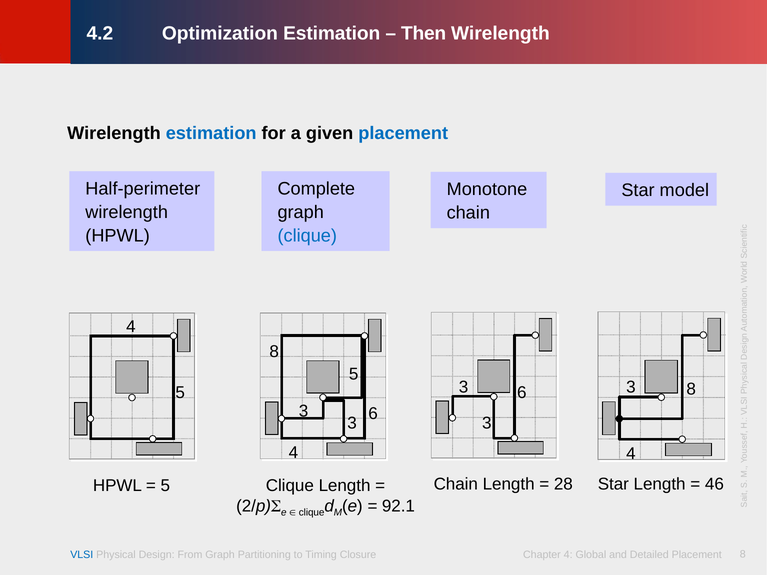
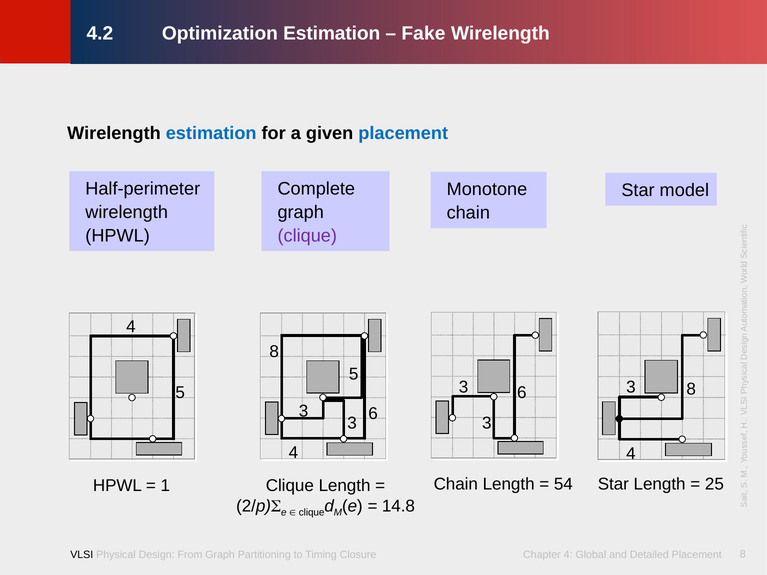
Then: Then -> Fake
clique at (307, 236) colour: blue -> purple
28: 28 -> 54
46: 46 -> 25
5 at (165, 486): 5 -> 1
92.1: 92.1 -> 14.8
VLSI colour: blue -> black
